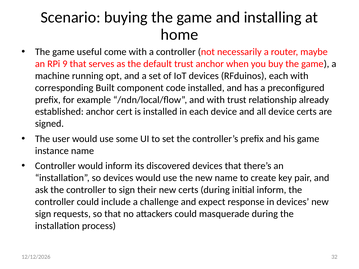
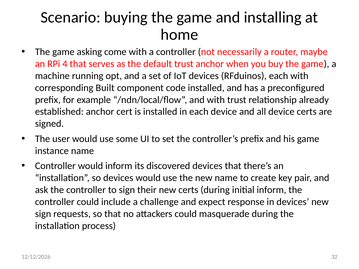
useful: useful -> asking
9: 9 -> 4
